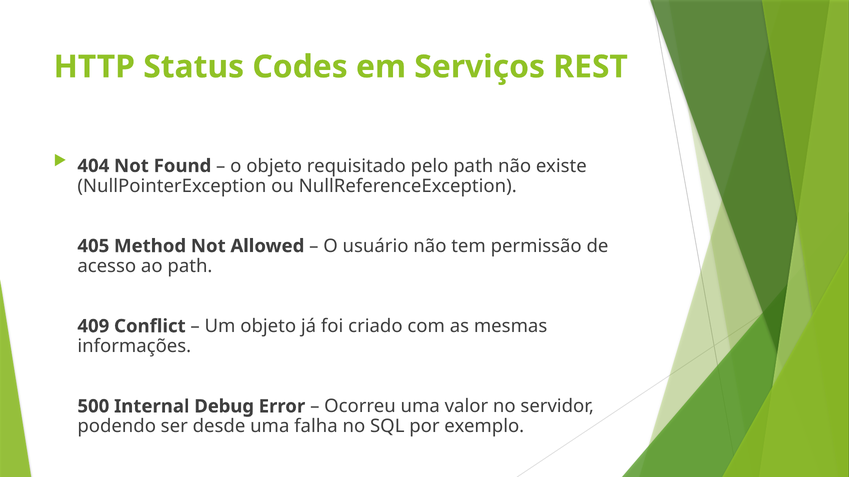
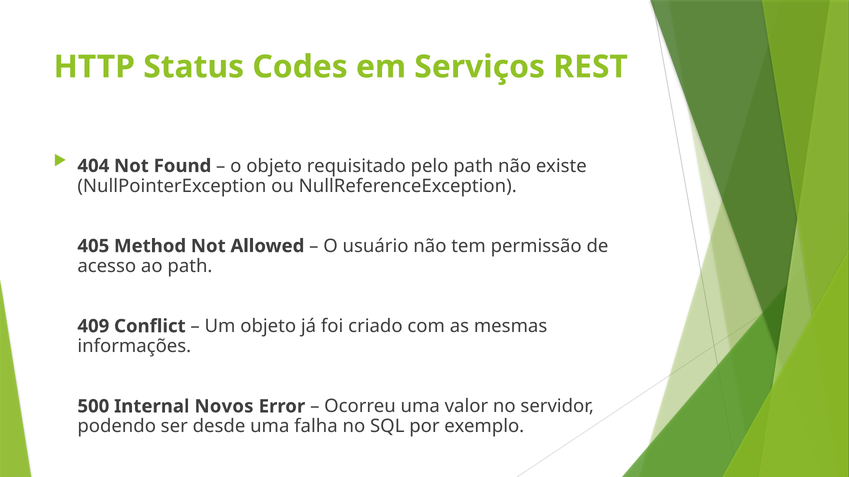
Debug: Debug -> Novos
